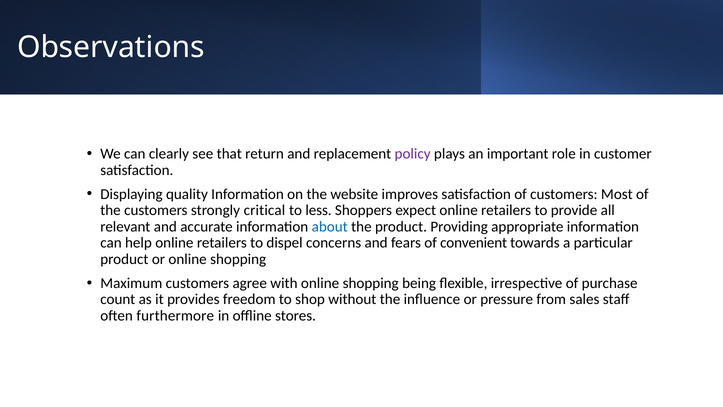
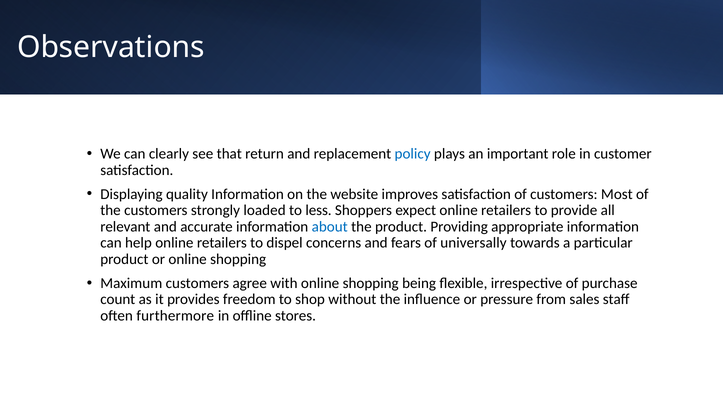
policy colour: purple -> blue
critical: critical -> loaded
convenient: convenient -> universally
